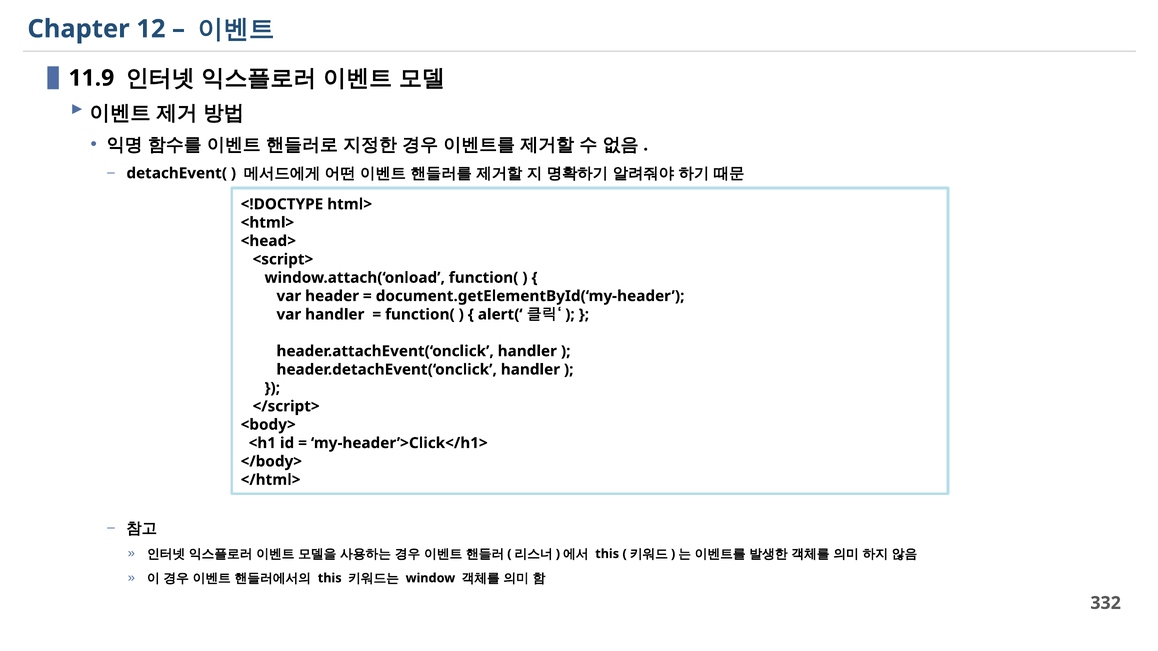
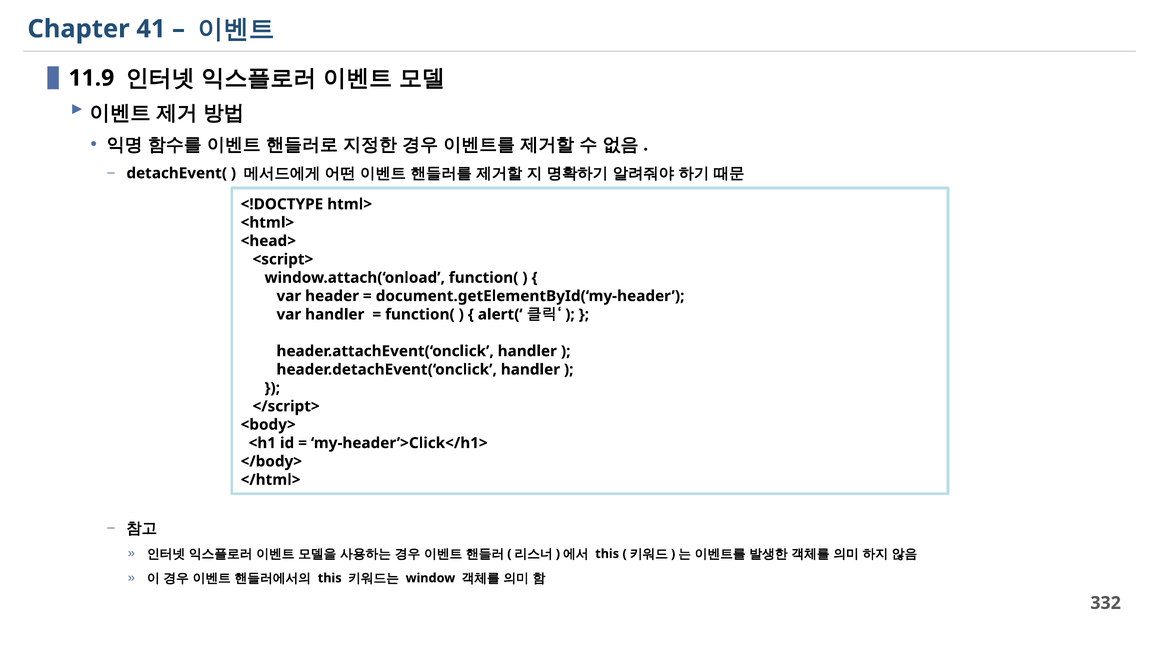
12: 12 -> 41
